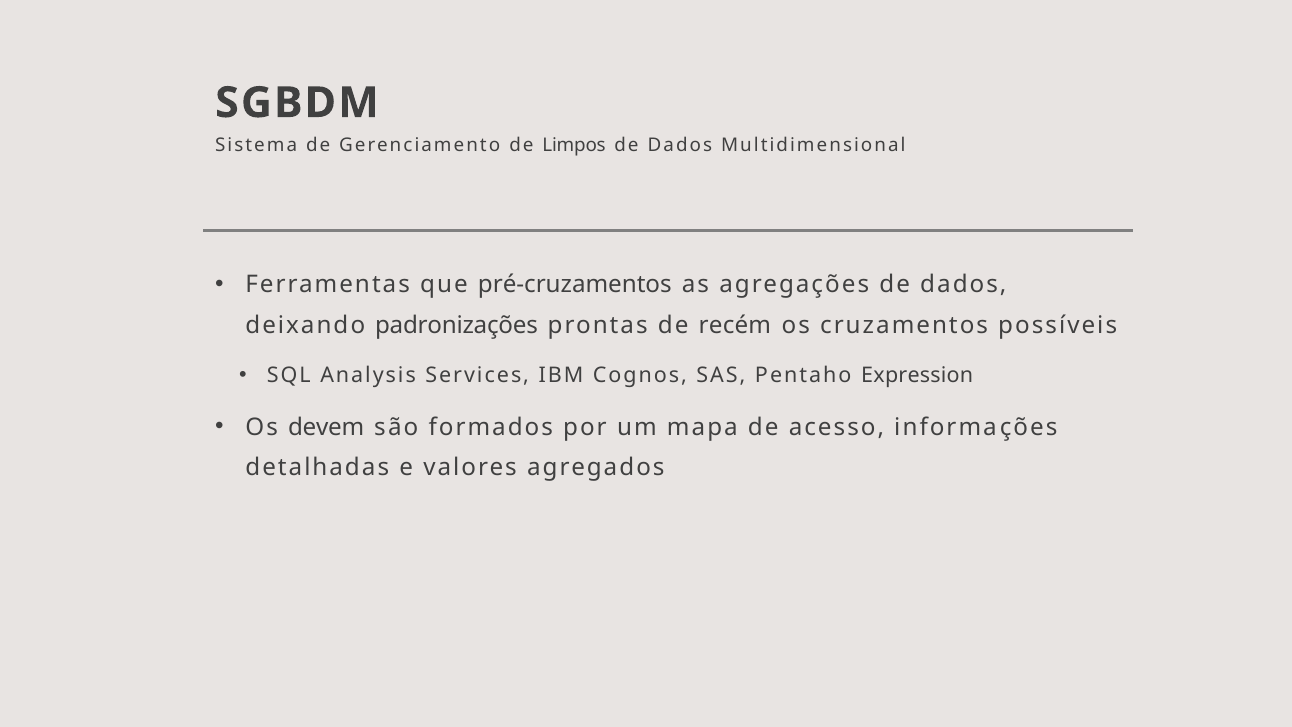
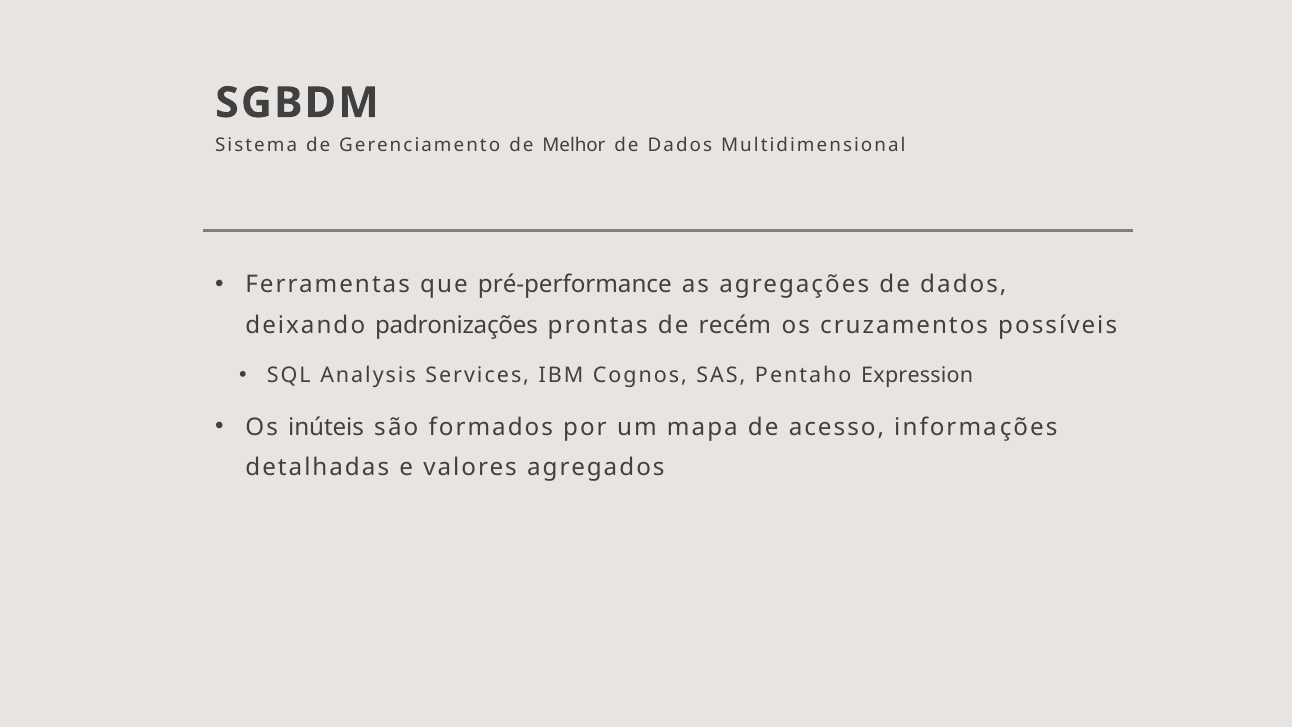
Limpos: Limpos -> Melhor
pré-cruzamentos: pré-cruzamentos -> pré-performance
devem: devem -> inúteis
